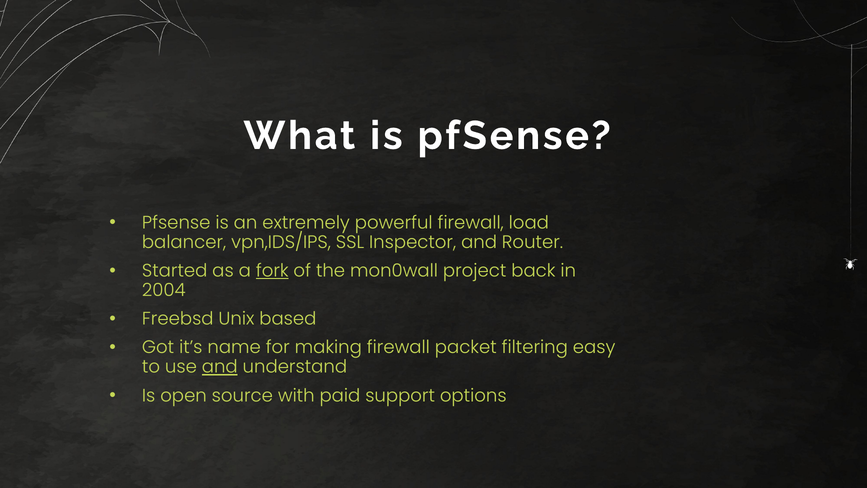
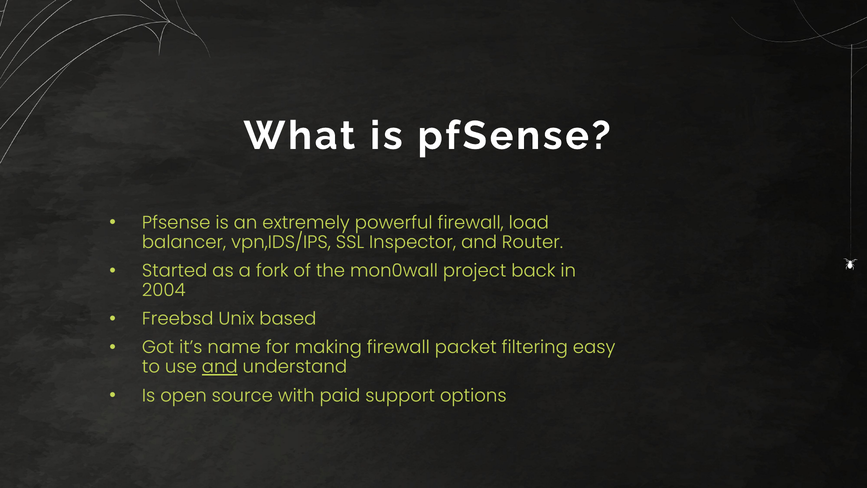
fork underline: present -> none
